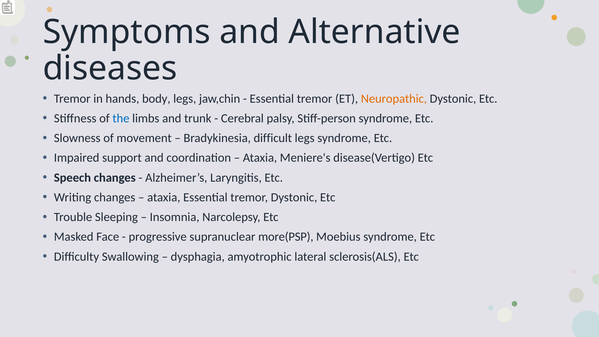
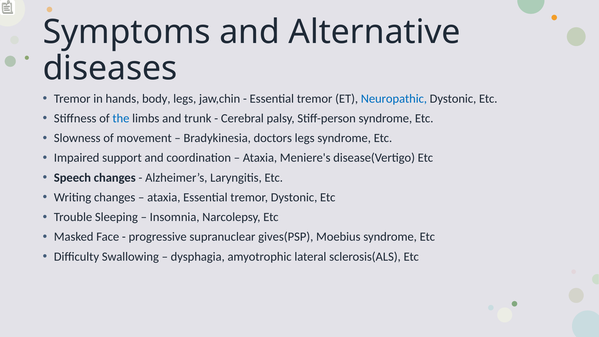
Neuropathic colour: orange -> blue
difficult: difficult -> doctors
more(PSP: more(PSP -> gives(PSP
